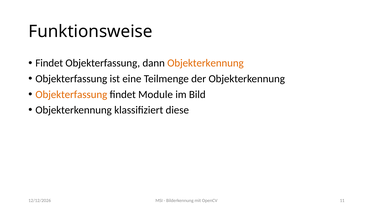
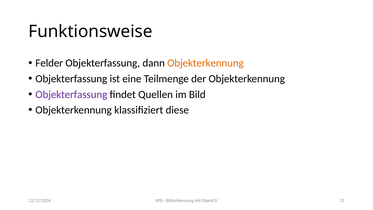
Findet at (49, 63): Findet -> Felder
Objekterfassung at (71, 94) colour: orange -> purple
Module: Module -> Quellen
